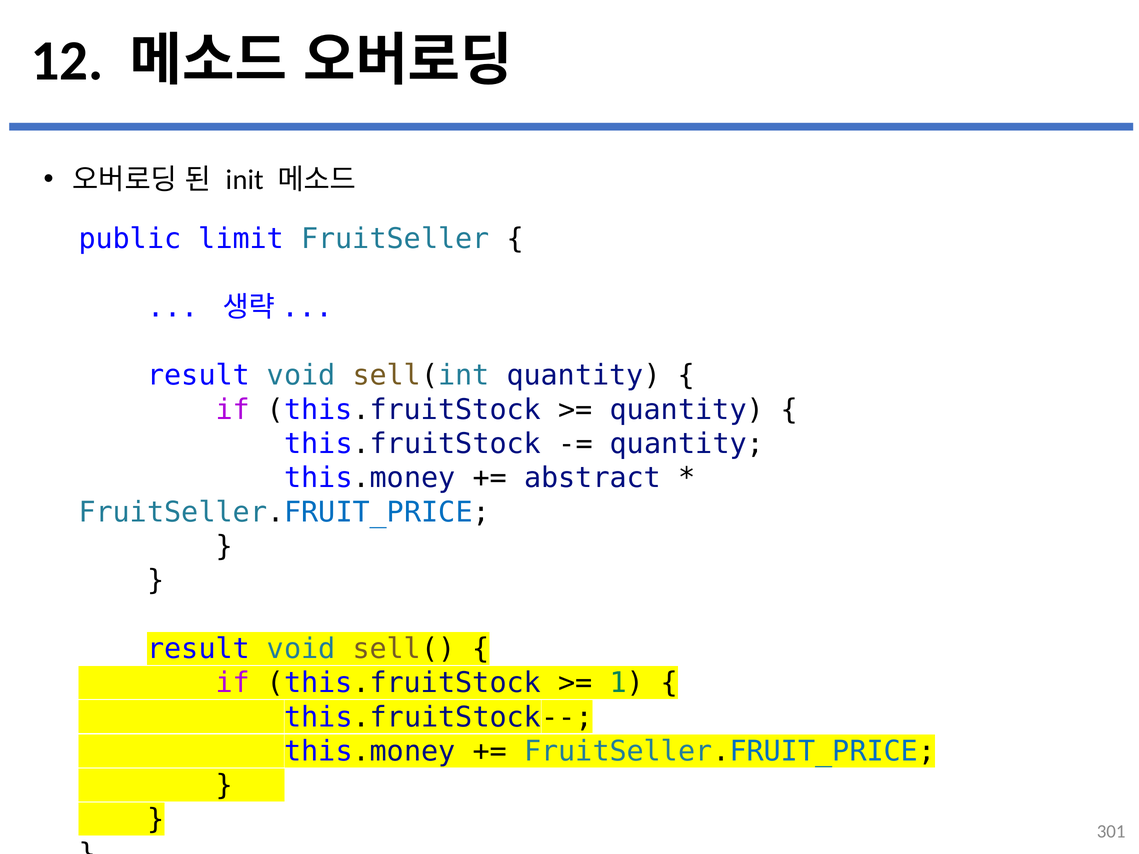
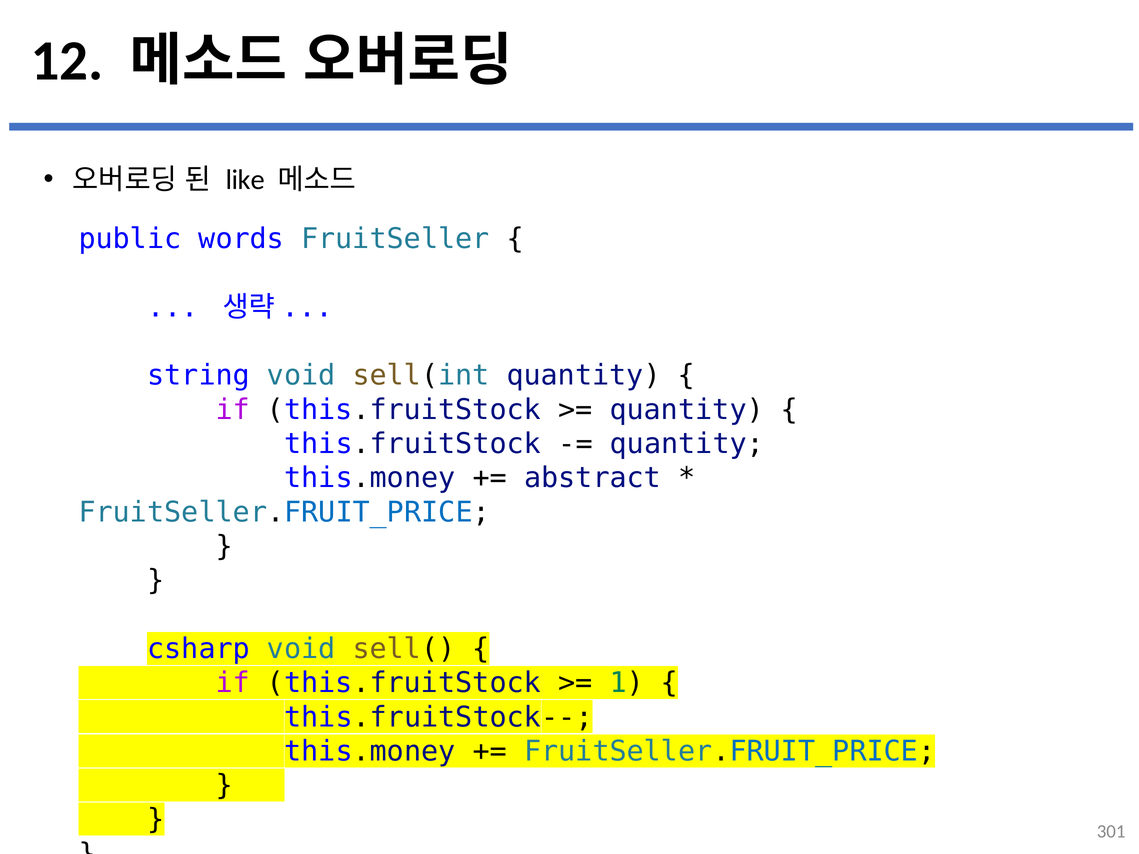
init: init -> like
limit: limit -> words
result at (199, 376): result -> string
result at (199, 649): result -> csharp
